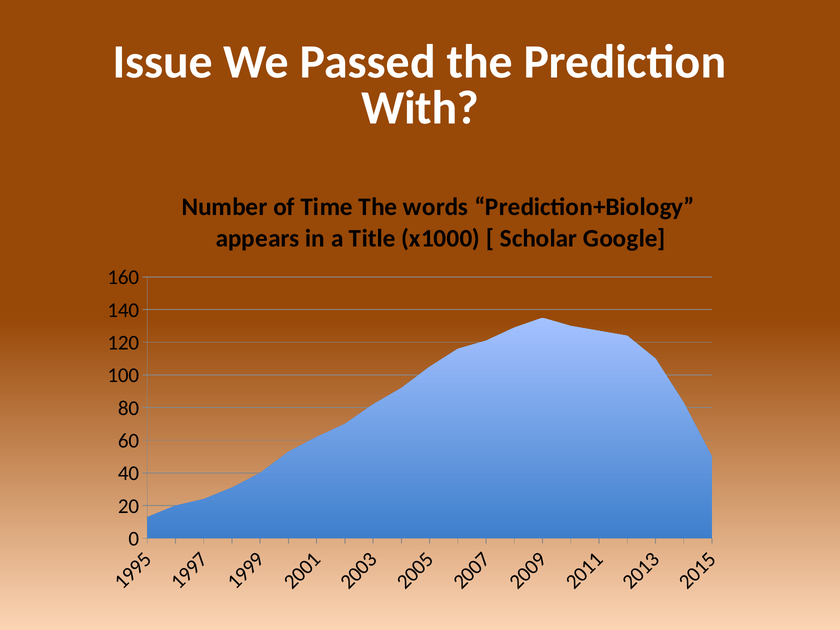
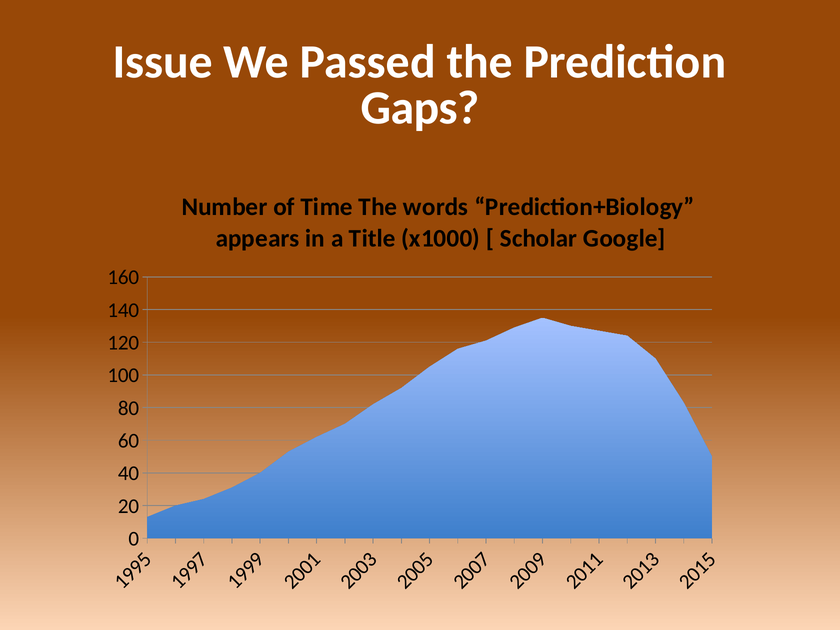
With: With -> Gaps
